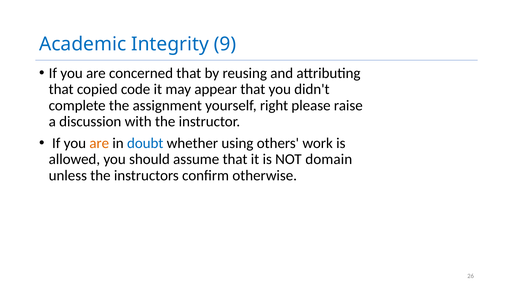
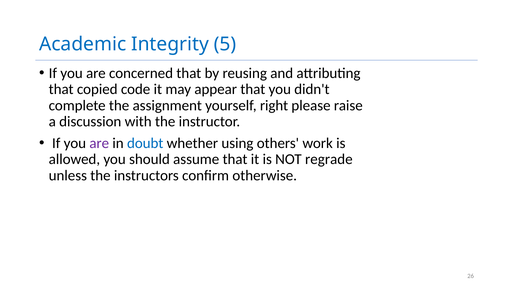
9: 9 -> 5
are at (99, 143) colour: orange -> purple
domain: domain -> regrade
